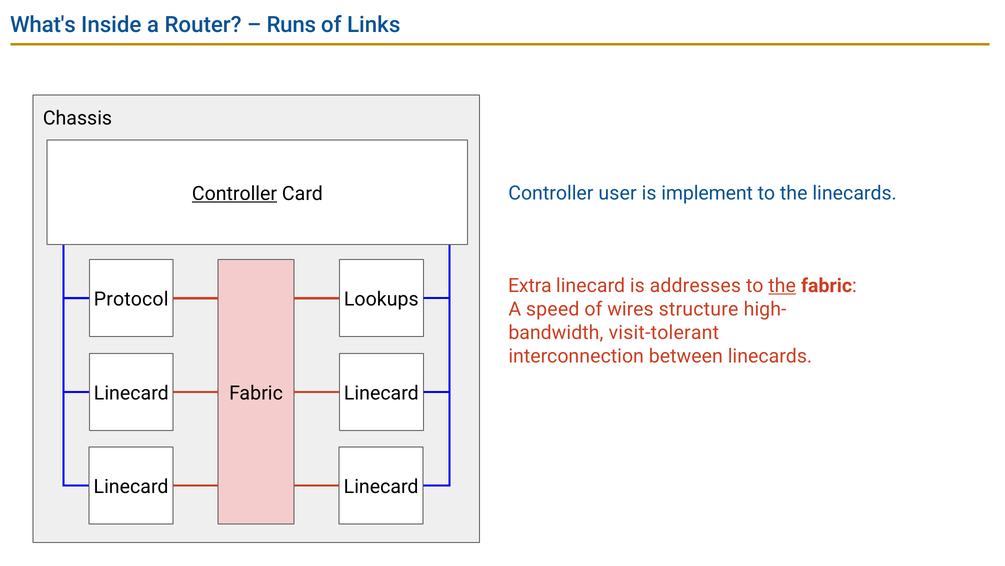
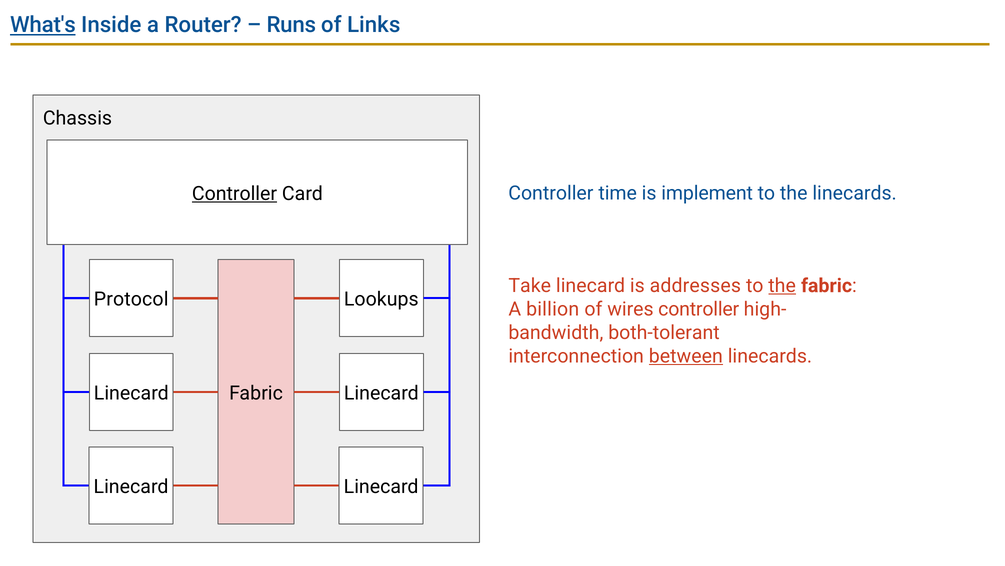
What's underline: none -> present
user: user -> time
Extra: Extra -> Take
speed: speed -> billion
wires structure: structure -> controller
visit-tolerant: visit-tolerant -> both-tolerant
between underline: none -> present
